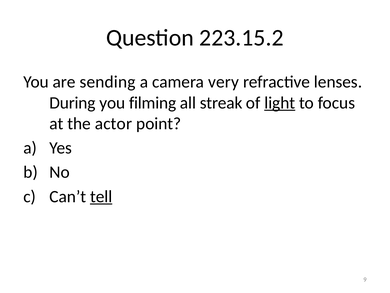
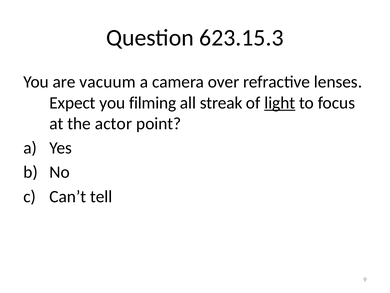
223.15.2: 223.15.2 -> 623.15.3
sending: sending -> vacuum
very: very -> over
During: During -> Expect
tell underline: present -> none
